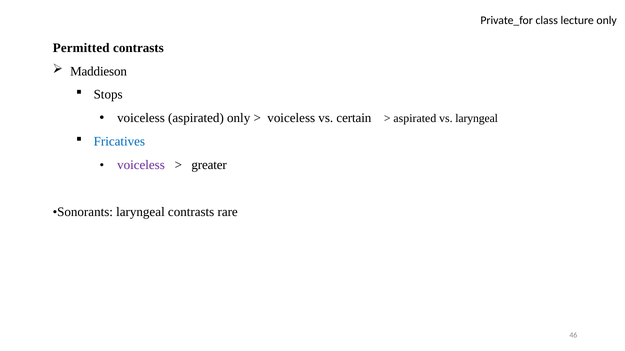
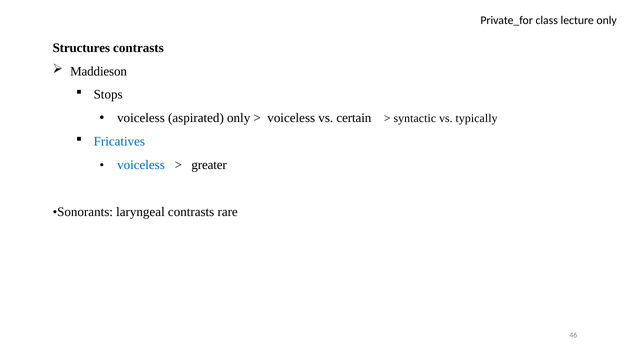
Permitted: Permitted -> Structures
aspirated at (415, 119): aspirated -> syntactic
vs laryngeal: laryngeal -> typically
voiceless at (141, 165) colour: purple -> blue
